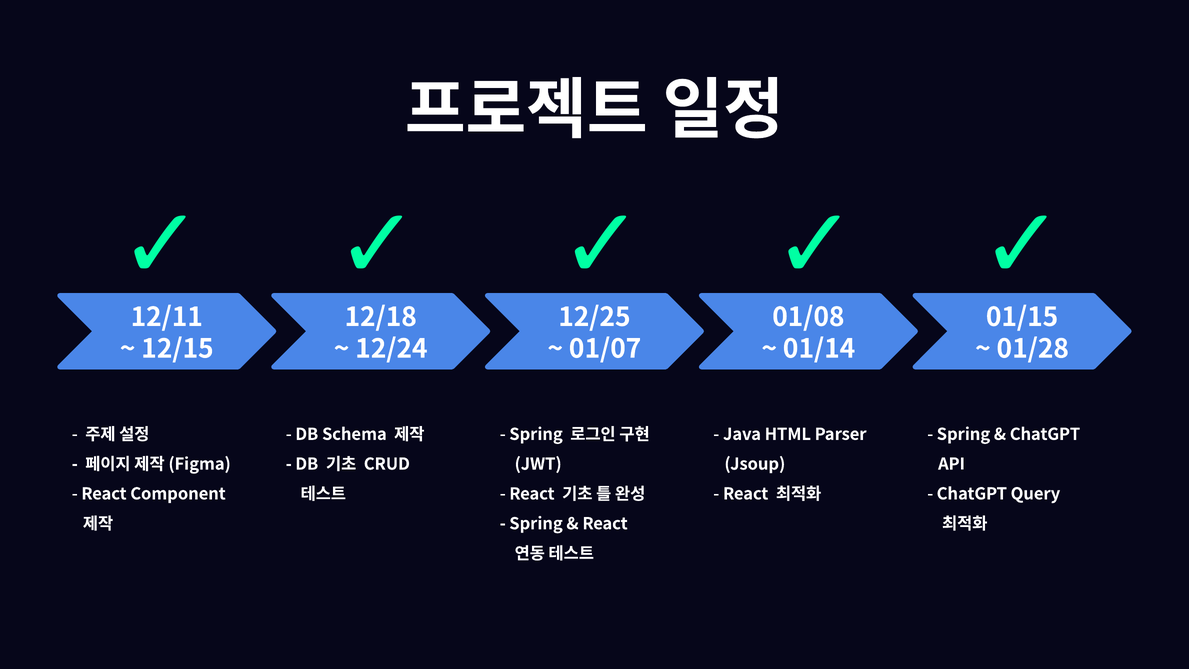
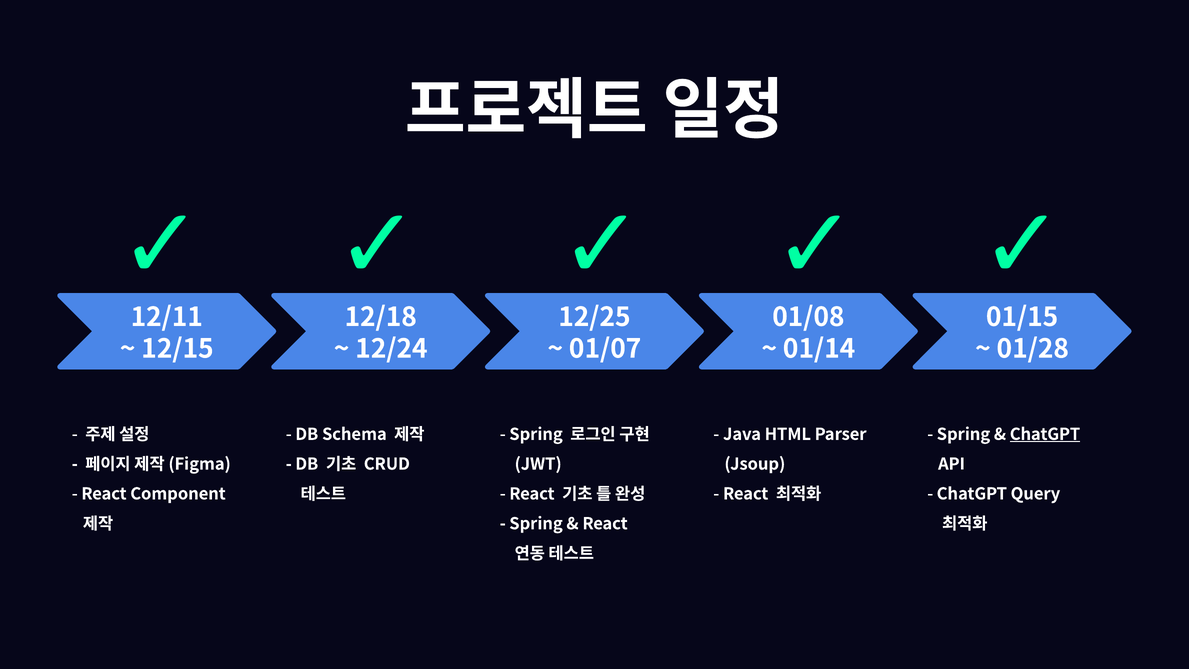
ChatGPT at (1045, 434) underline: none -> present
